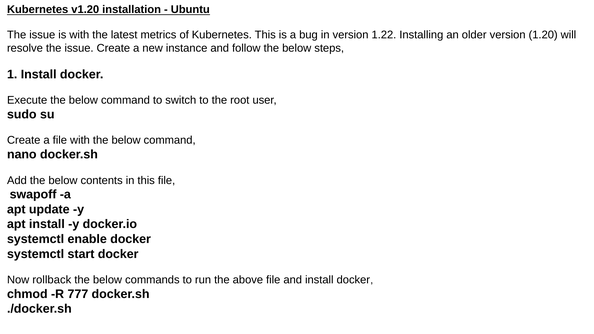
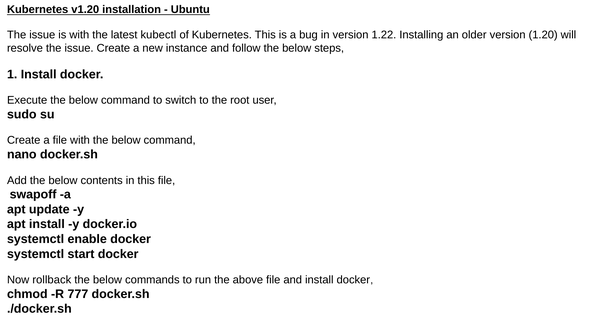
metrics: metrics -> kubectl
